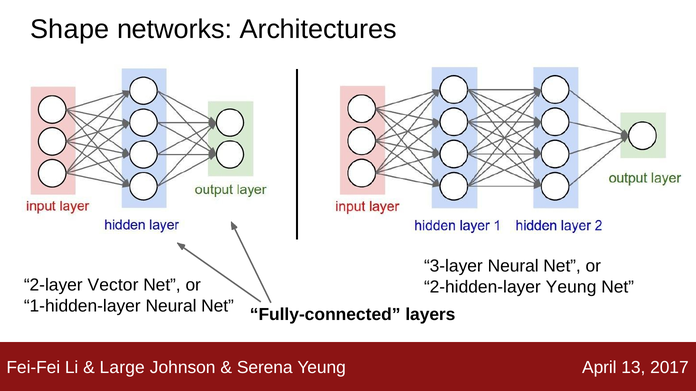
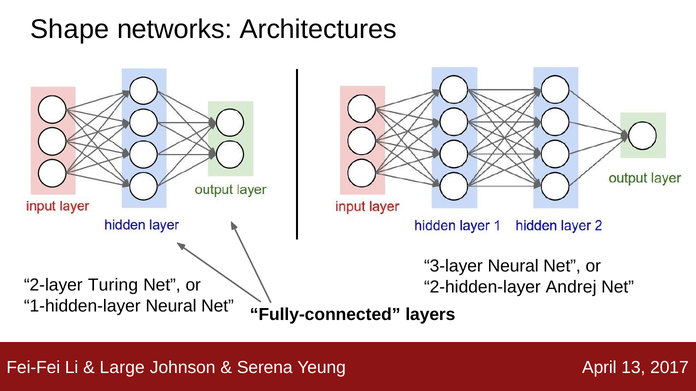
Vector: Vector -> Turing
2-hidden-layer Yeung: Yeung -> Andrej
